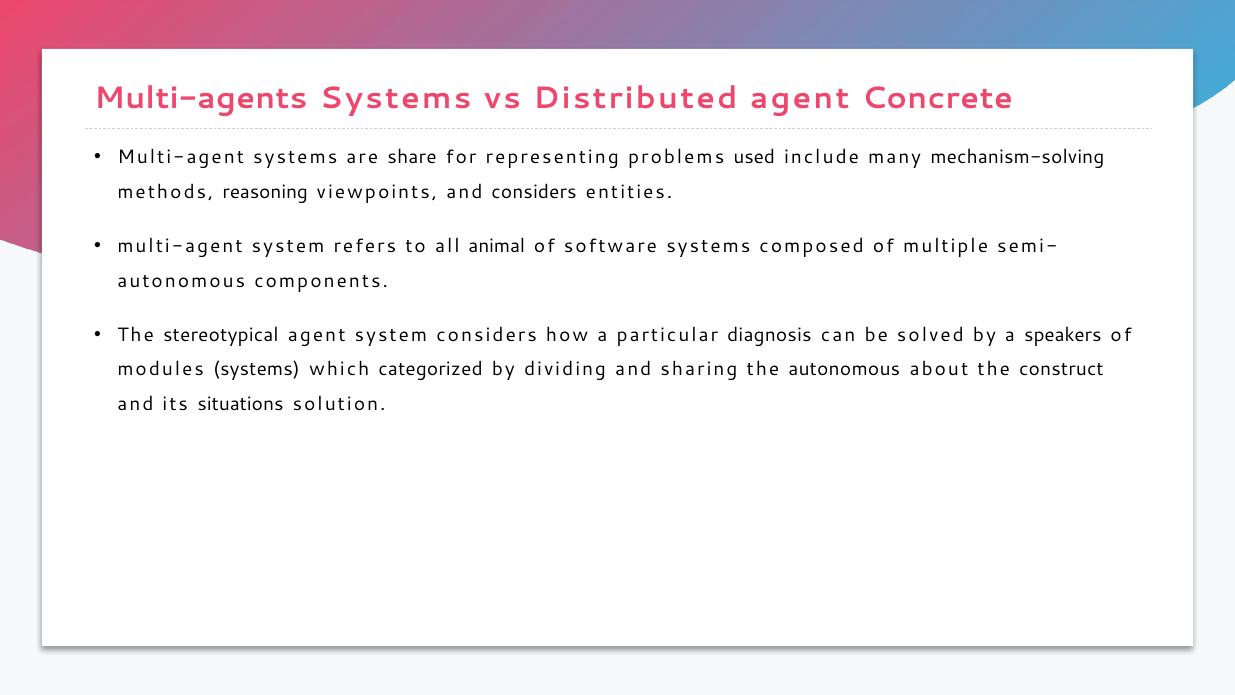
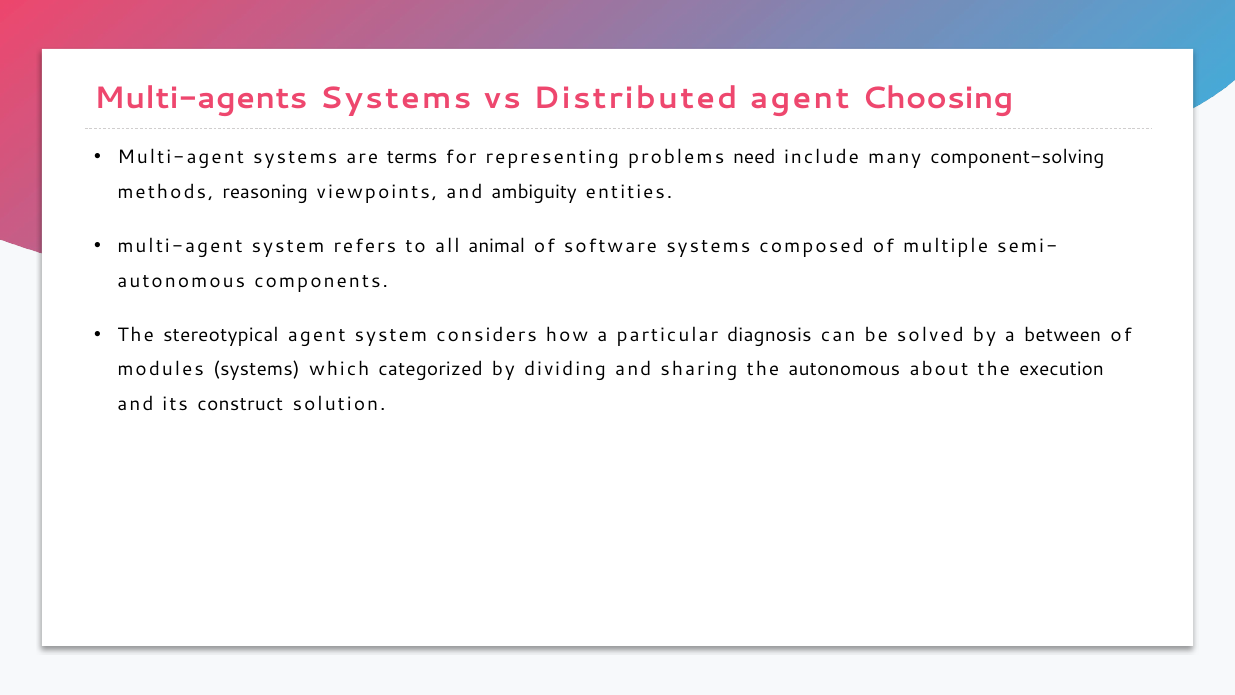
Concrete: Concrete -> Choosing
share: share -> terms
used: used -> need
mechanism-solving: mechanism-solving -> component-solving
and considers: considers -> ambiguity
speakers: speakers -> between
construct: construct -> execution
situations: situations -> construct
